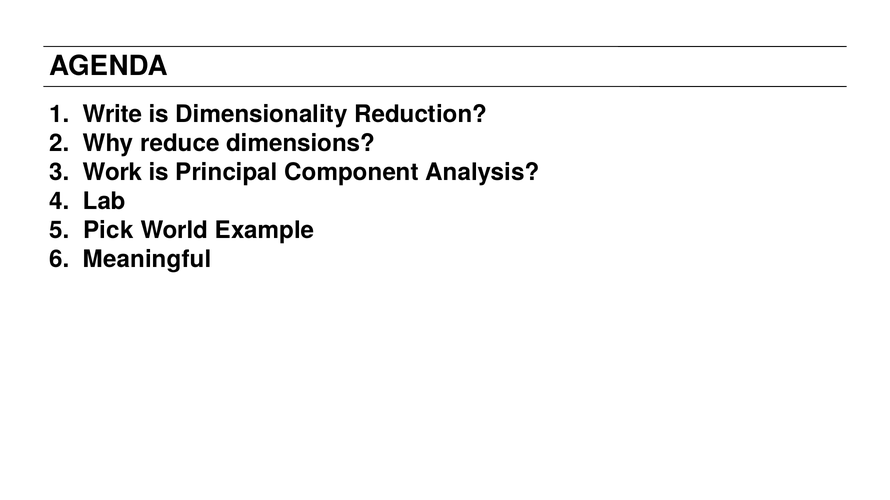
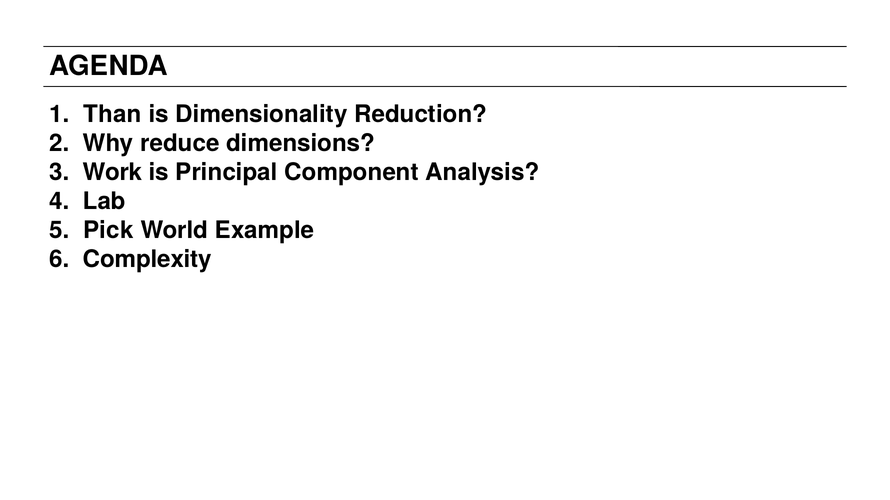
Write: Write -> Than
Meaningful: Meaningful -> Complexity
